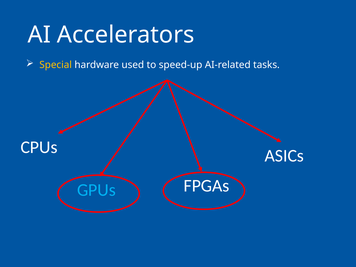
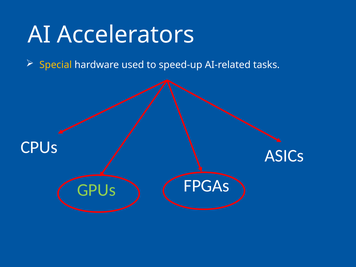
GPUs colour: light blue -> light green
